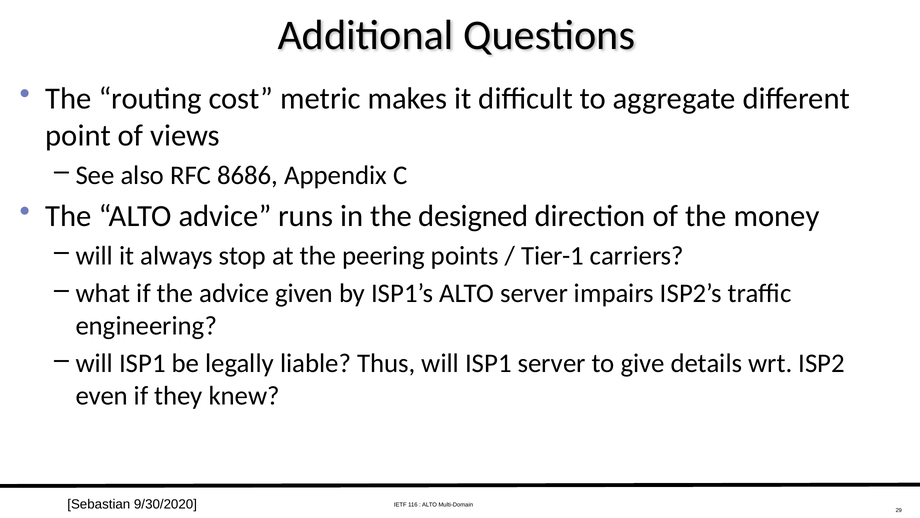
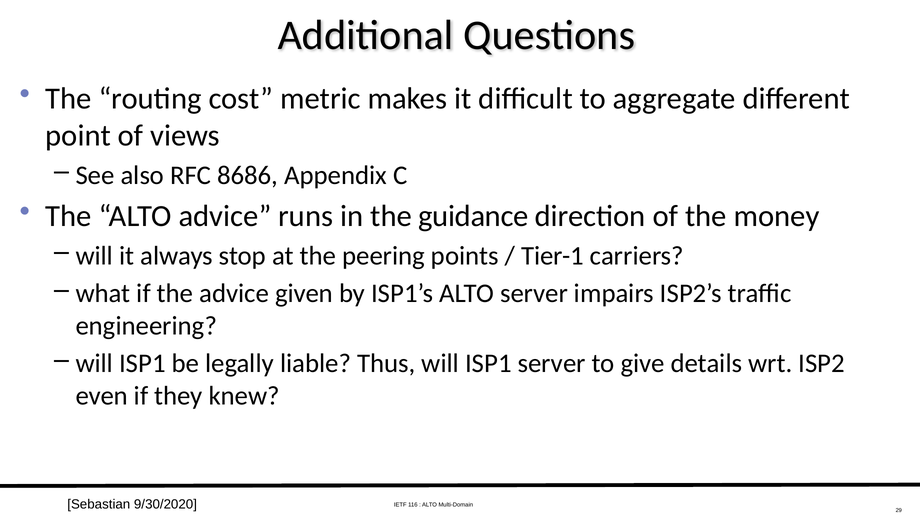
designed: designed -> guidance
